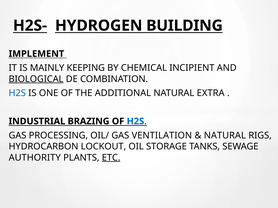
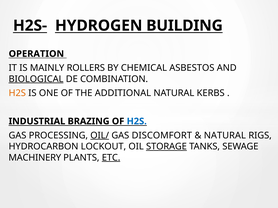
IMPLEMENT: IMPLEMENT -> OPERATION
KEEPING: KEEPING -> ROLLERS
INCIPIENT: INCIPIENT -> ASBESTOS
H2S at (17, 93) colour: blue -> orange
EXTRA: EXTRA -> KERBS
OIL/ underline: none -> present
VENTILATION: VENTILATION -> DISCOMFORT
STORAGE underline: none -> present
AUTHORITY: AUTHORITY -> MACHINERY
